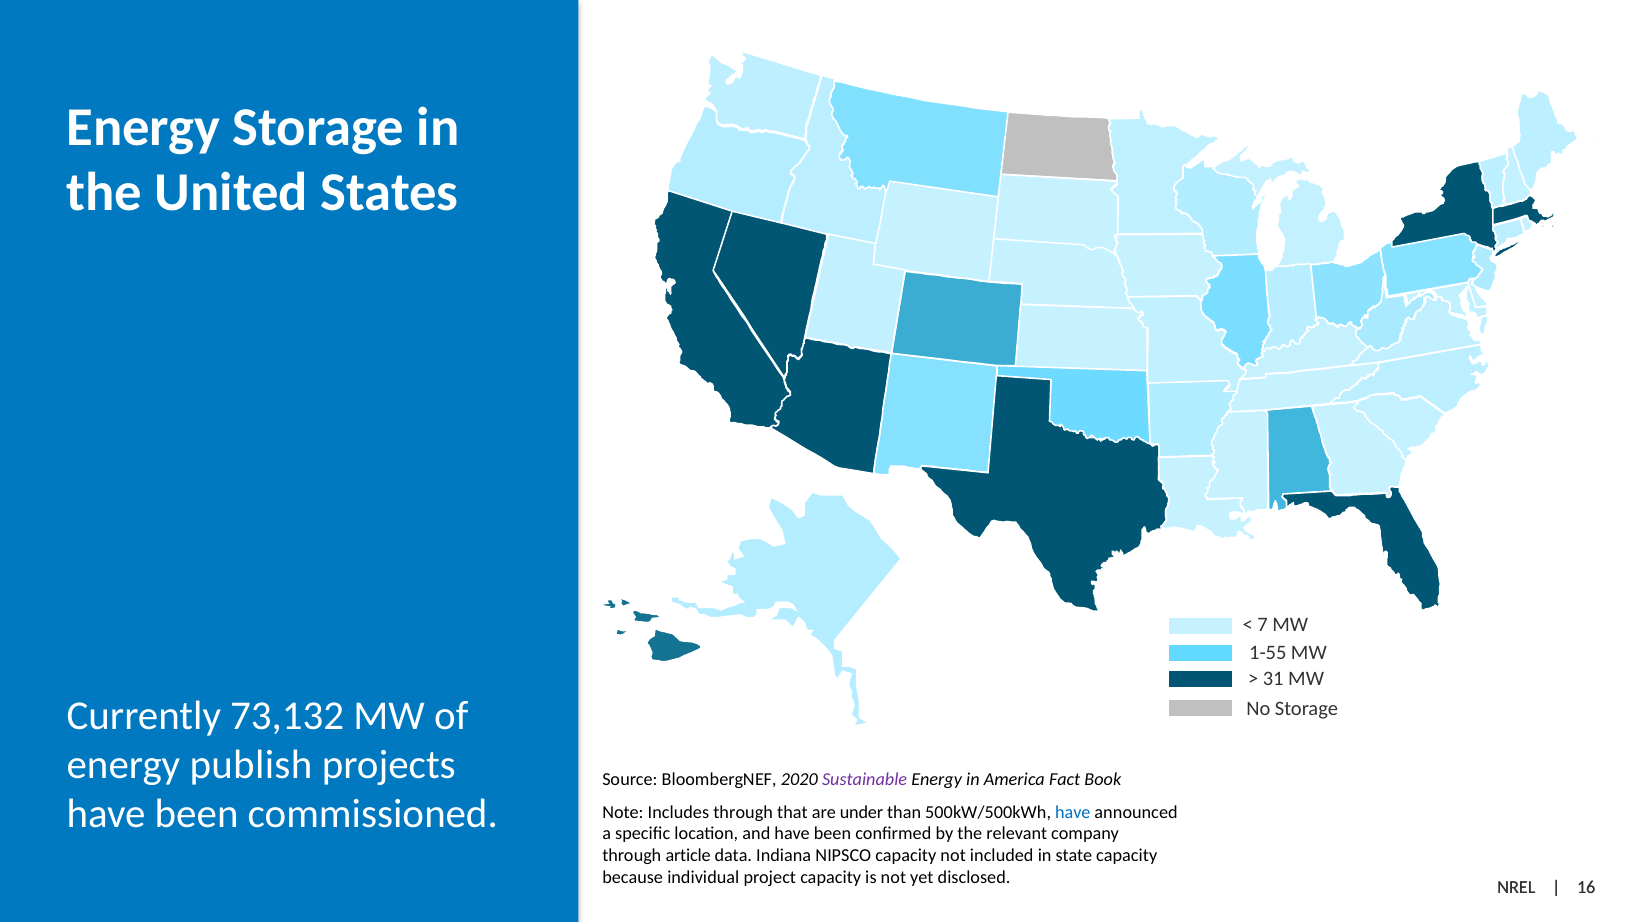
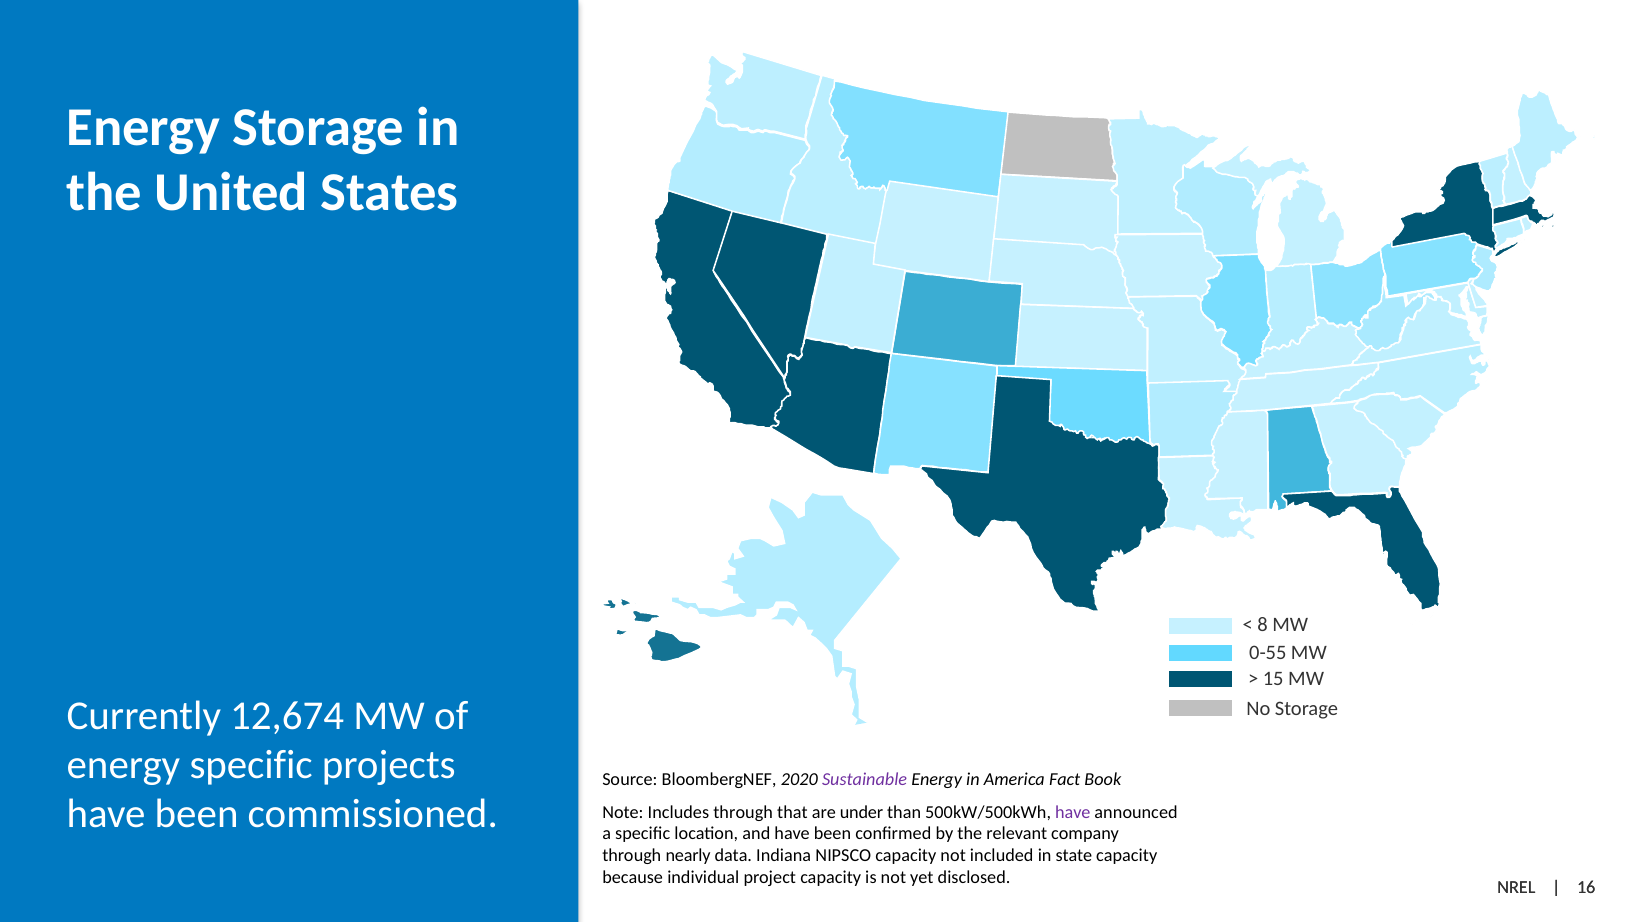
7: 7 -> 8
1-55: 1-55 -> 0-55
31: 31 -> 15
73,132: 73,132 -> 12,674
energy publish: publish -> specific
have at (1073, 812) colour: blue -> purple
article: article -> nearly
